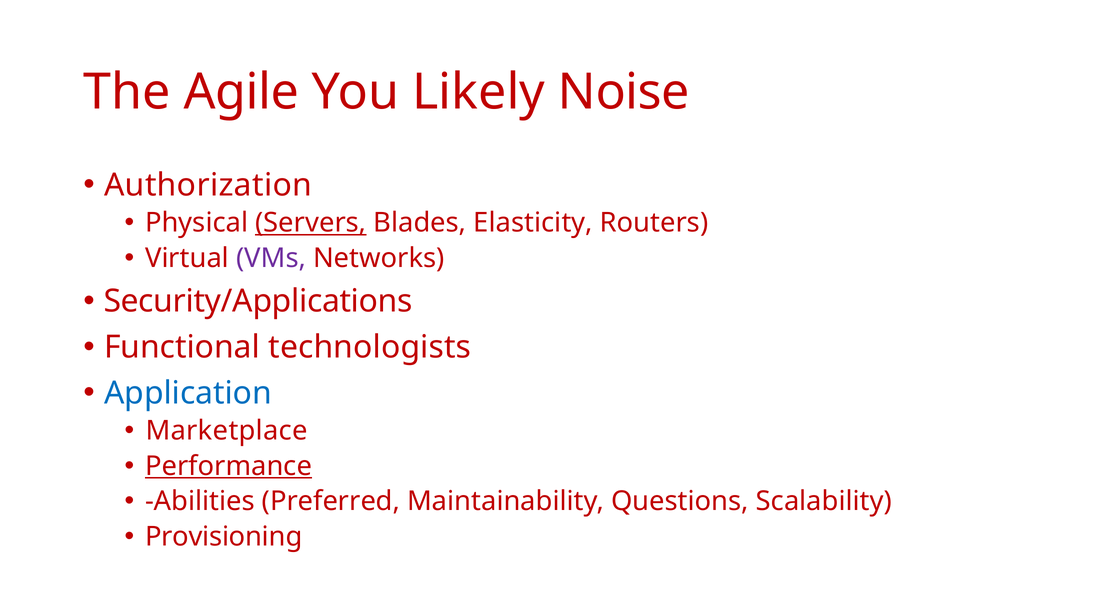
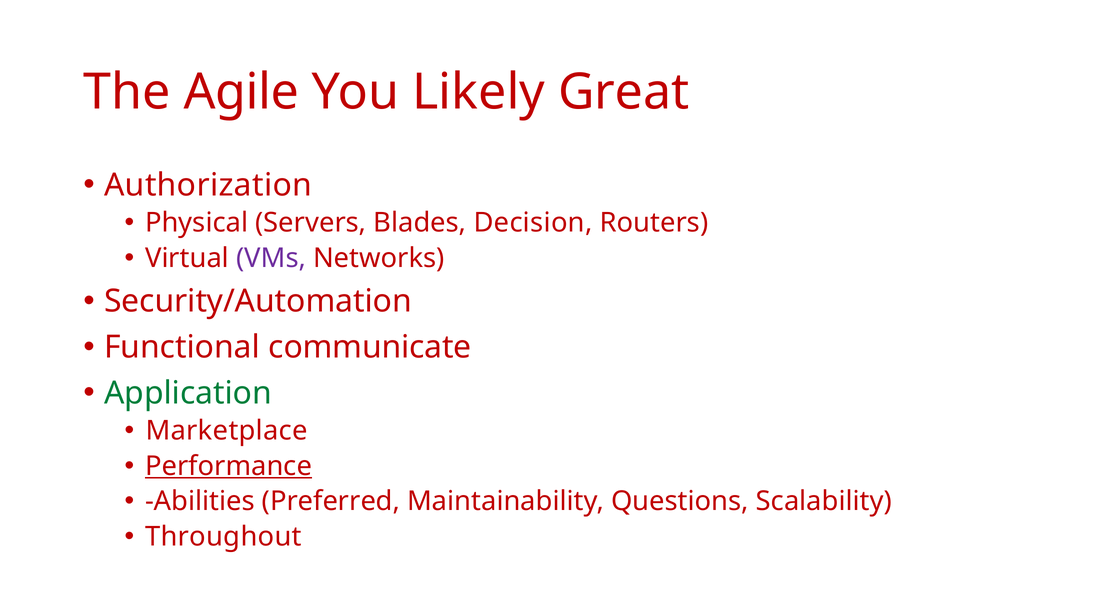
Noise: Noise -> Great
Servers underline: present -> none
Elasticity: Elasticity -> Decision
Security/Applications: Security/Applications -> Security/Automation
technologists: technologists -> communicate
Application colour: blue -> green
Provisioning: Provisioning -> Throughout
